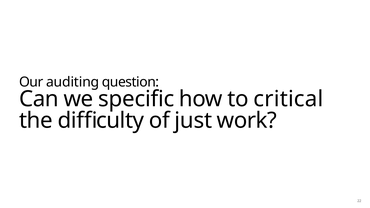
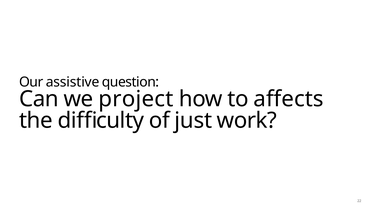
auditing: auditing -> assistive
specific: specific -> project
critical: critical -> affects
